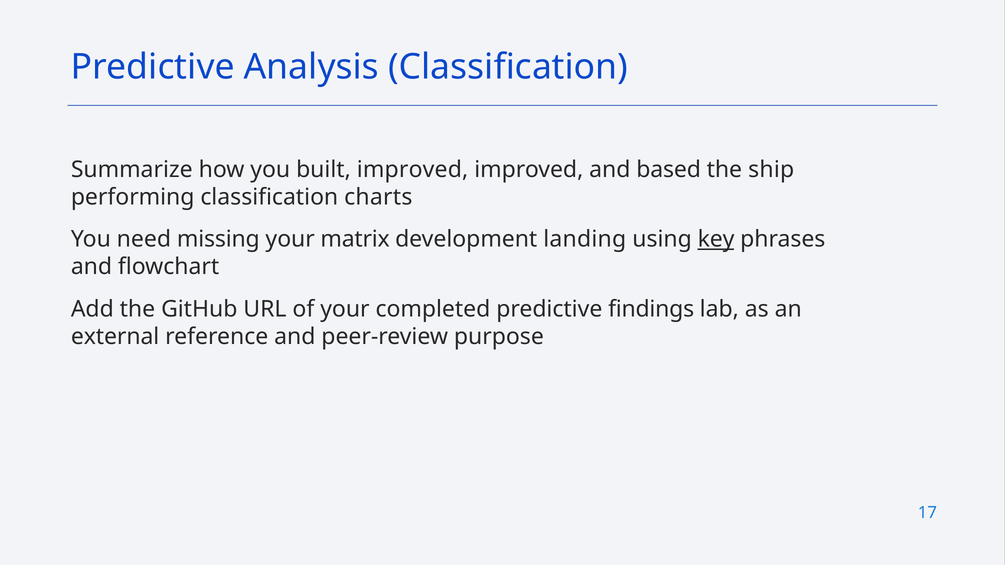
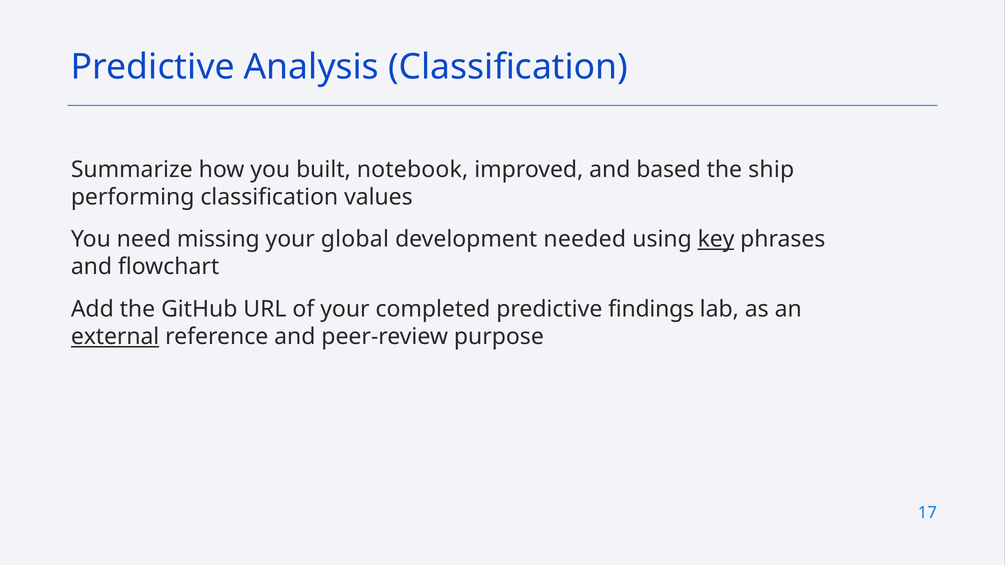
built improved: improved -> notebook
charts: charts -> values
matrix: matrix -> global
landing: landing -> needed
external underline: none -> present
